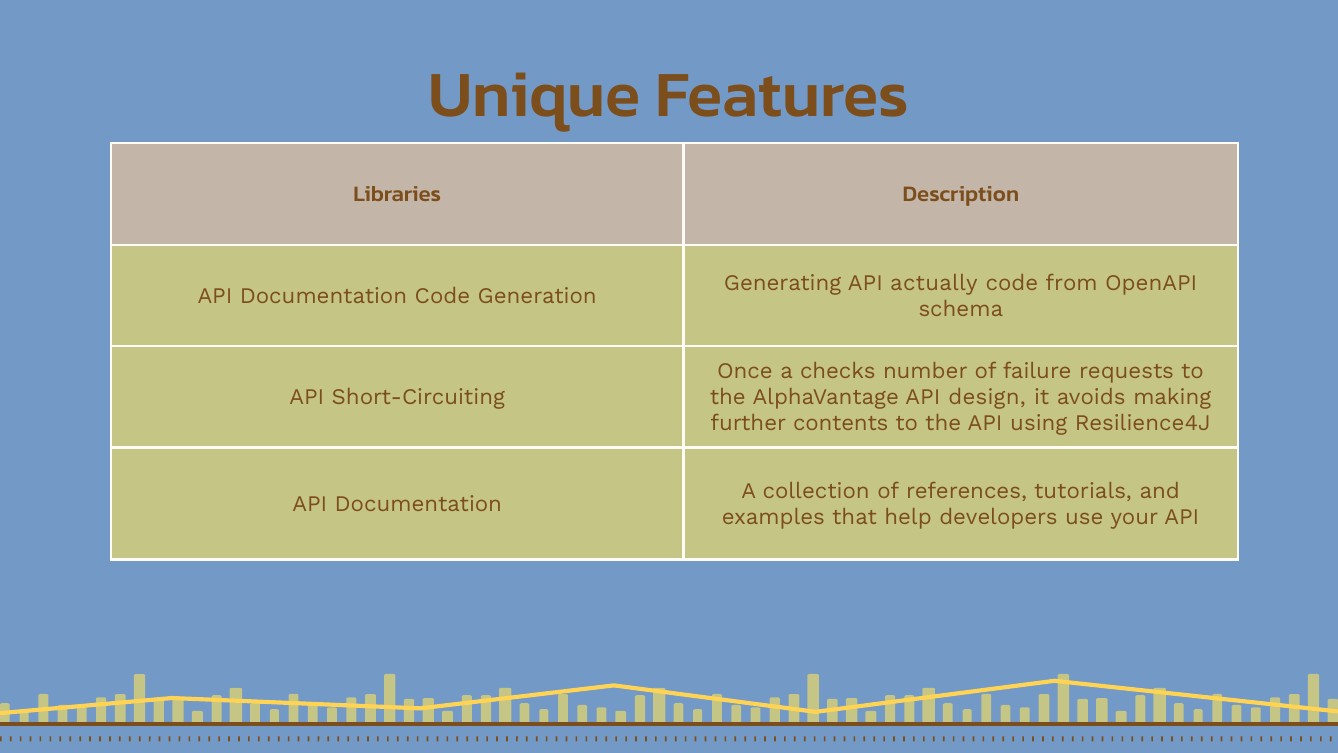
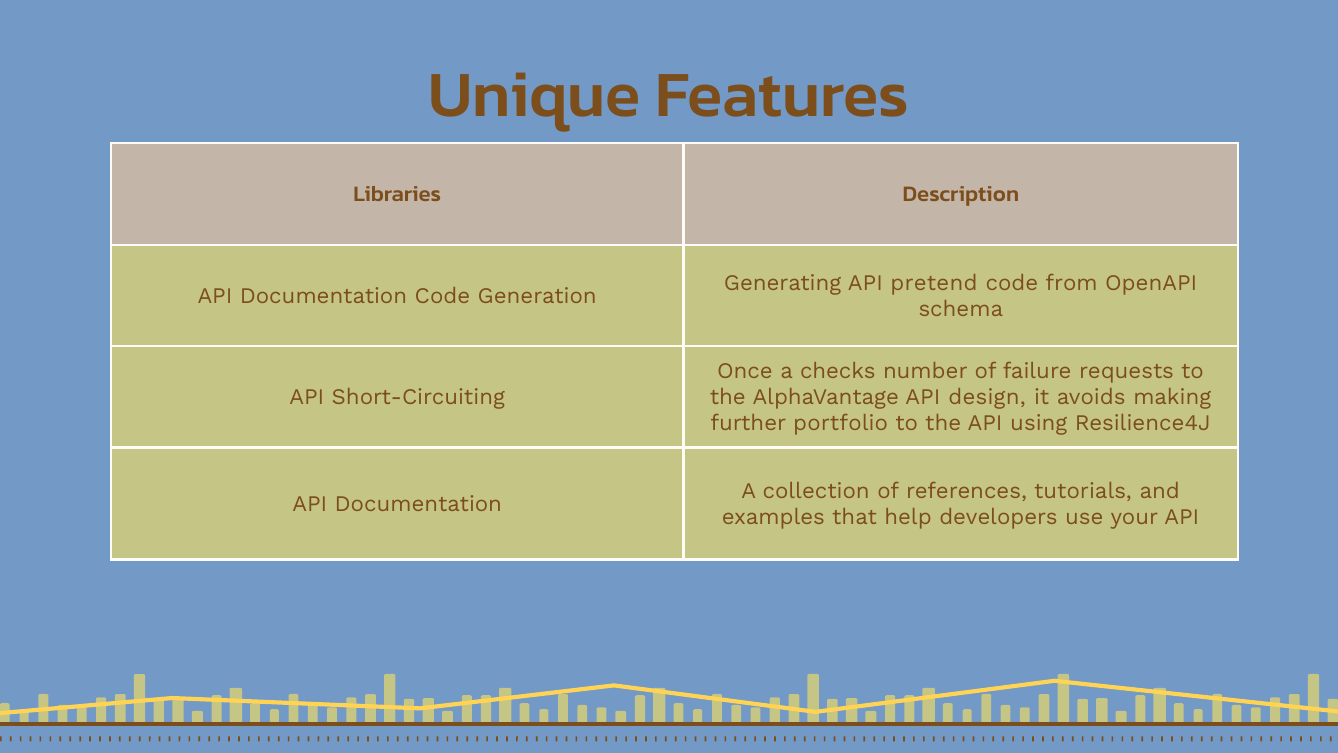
actually: actually -> pretend
contents: contents -> portfolio
